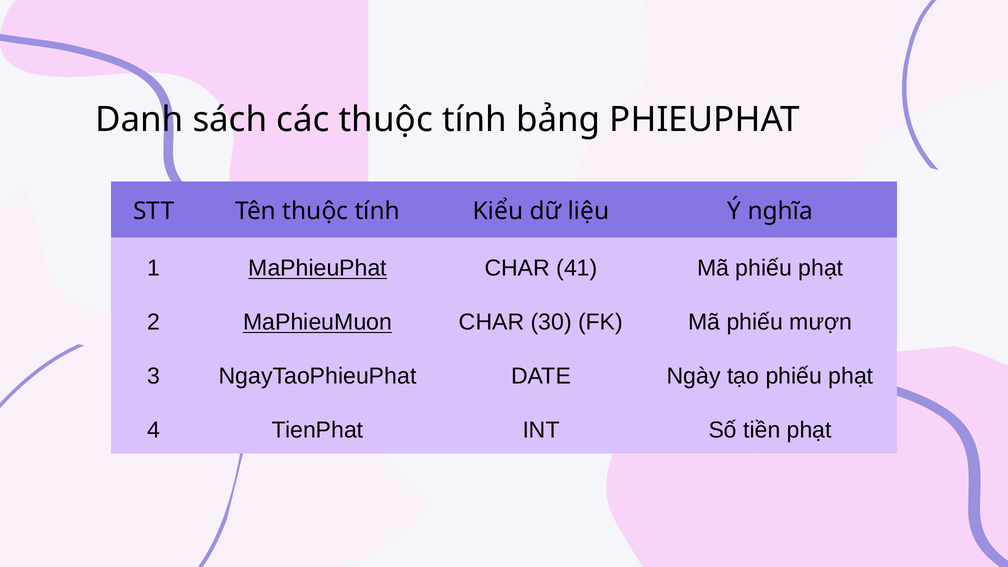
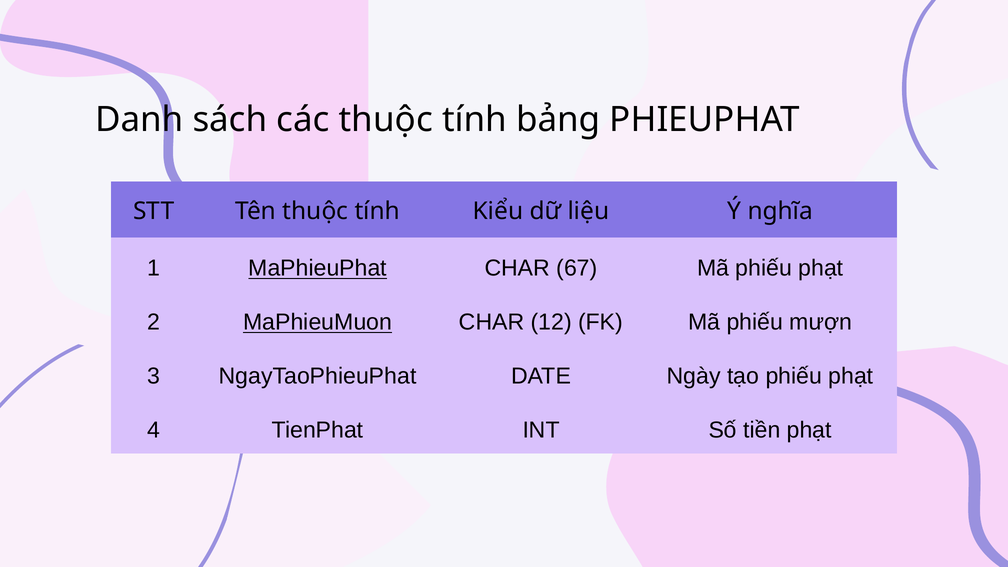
41: 41 -> 67
30: 30 -> 12
